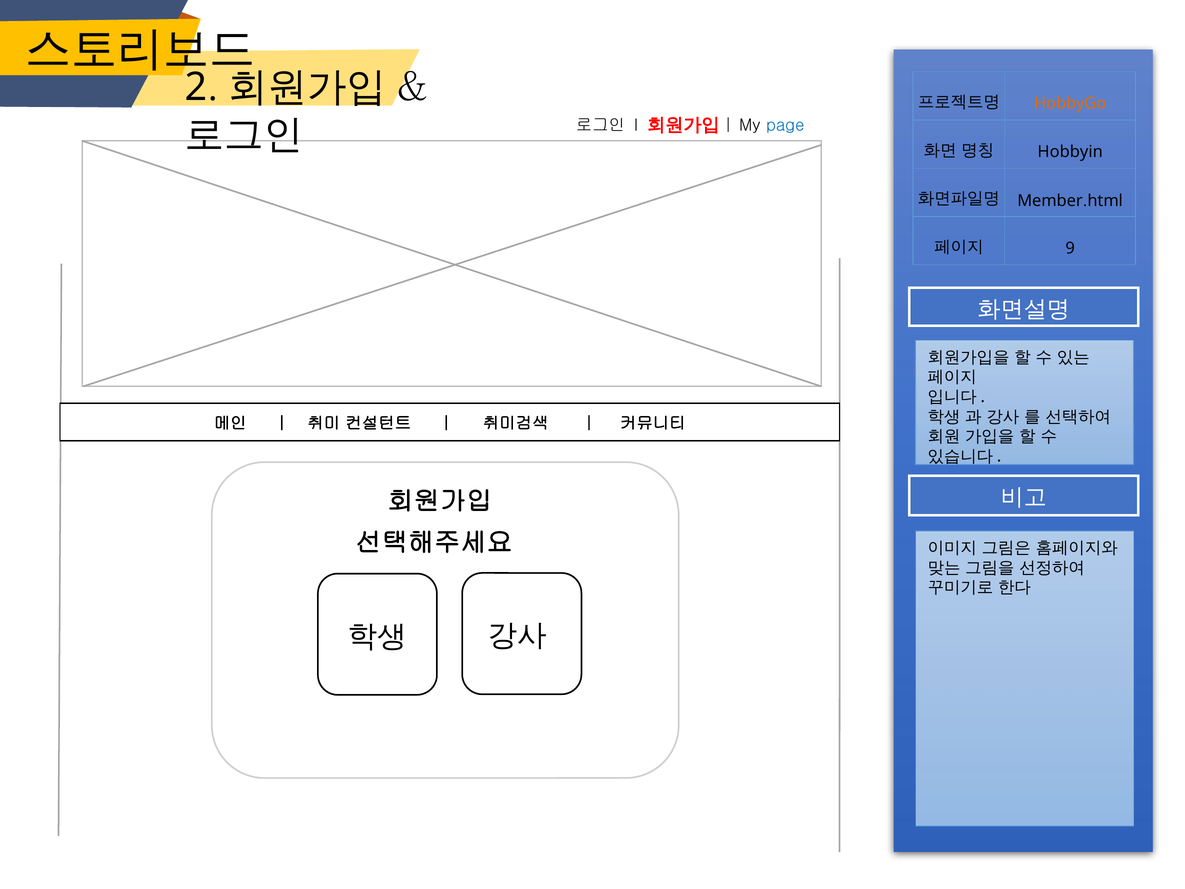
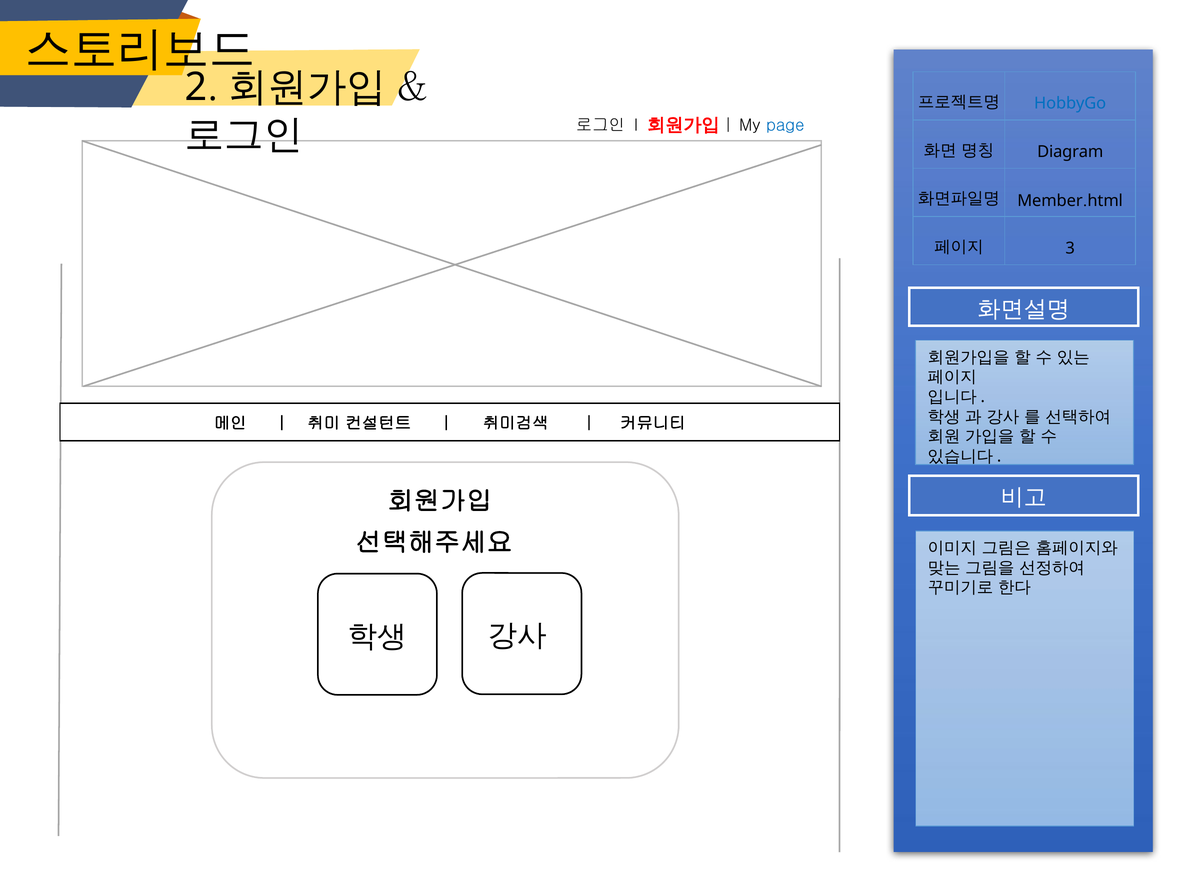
HobbyGo colour: orange -> blue
Hobbyin: Hobbyin -> Diagram
9: 9 -> 3
